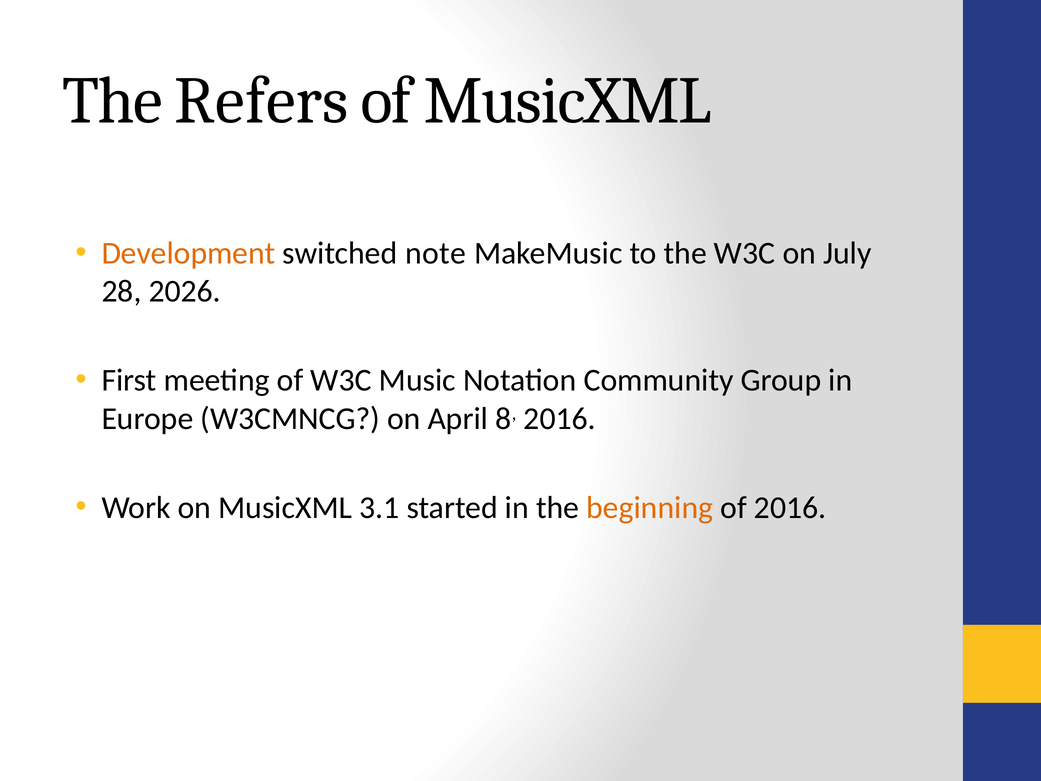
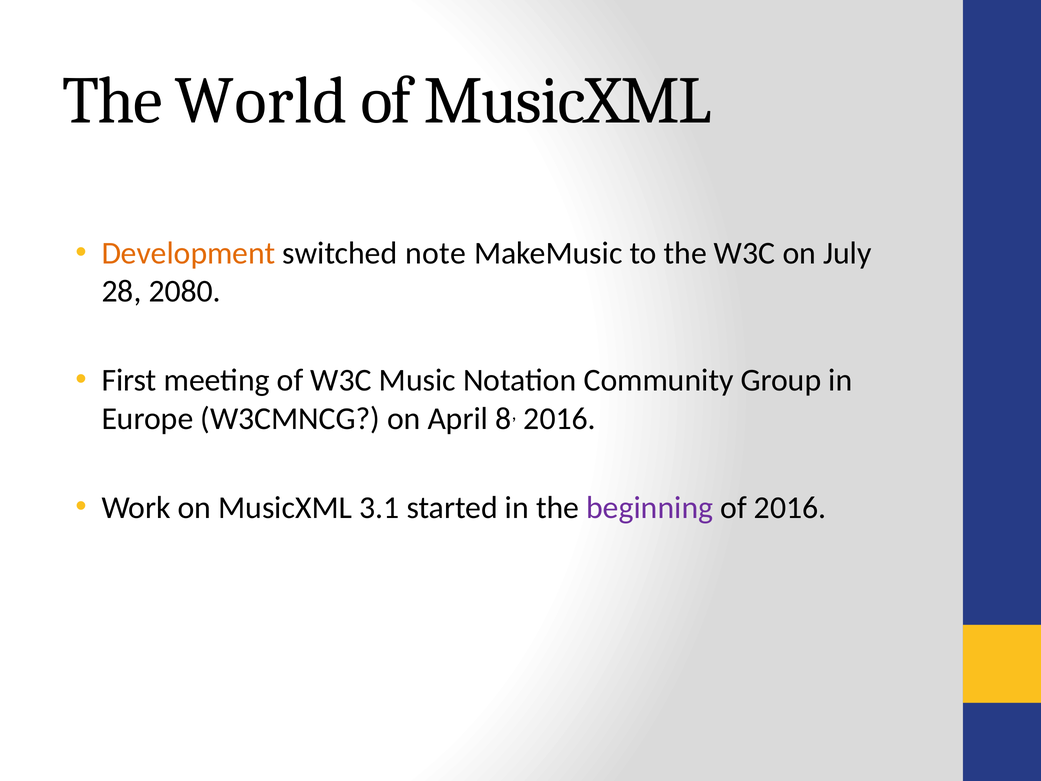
Refers: Refers -> World
2026: 2026 -> 2080
beginning colour: orange -> purple
